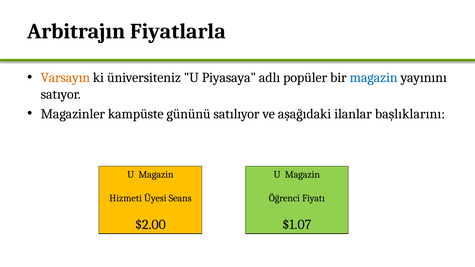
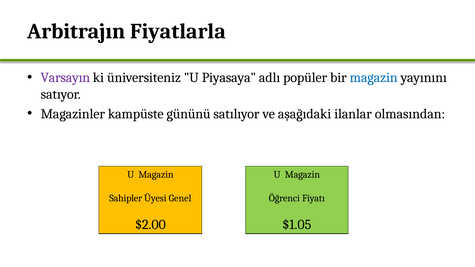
Varsayın colour: orange -> purple
başlıklarını: başlıklarını -> olmasından
Hizmeti: Hizmeti -> Sahipler
Seans: Seans -> Genel
$1.07: $1.07 -> $1.05
